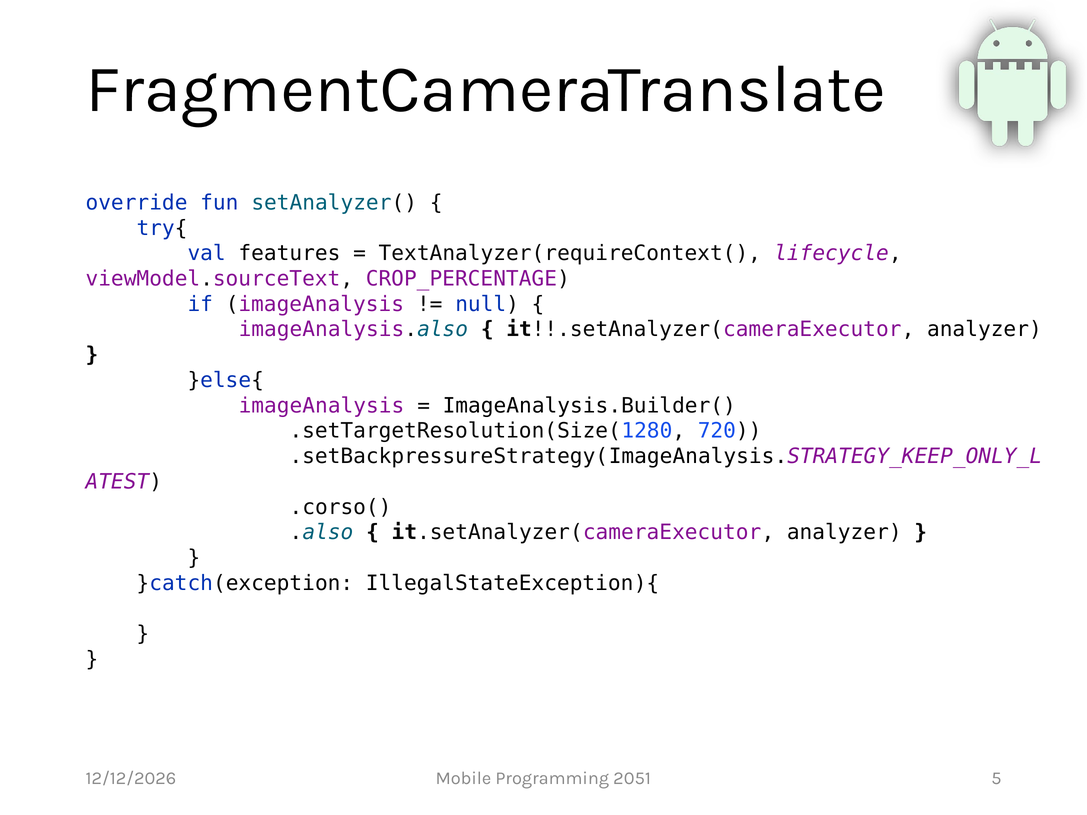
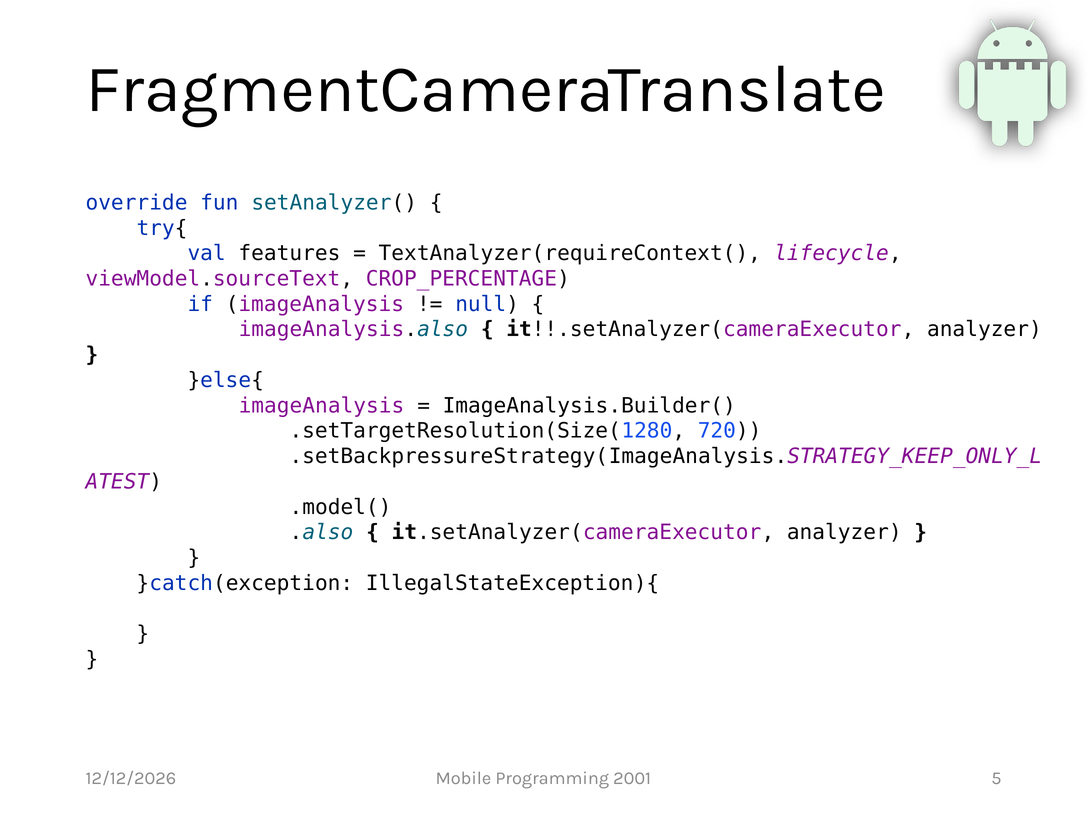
.corso(: .corso( -> .model(
2051: 2051 -> 2001
